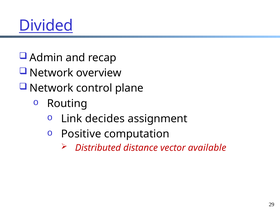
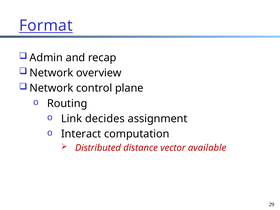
Divided: Divided -> Format
Positive: Positive -> Interact
